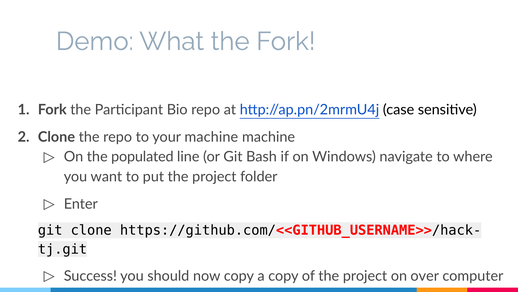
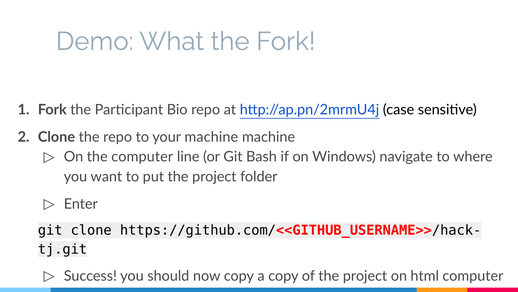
the populated: populated -> computer
over: over -> html
